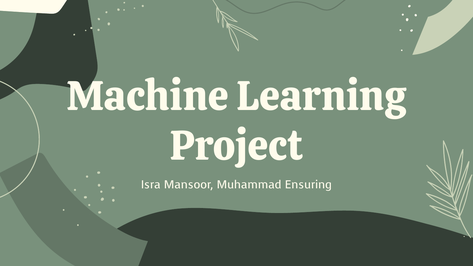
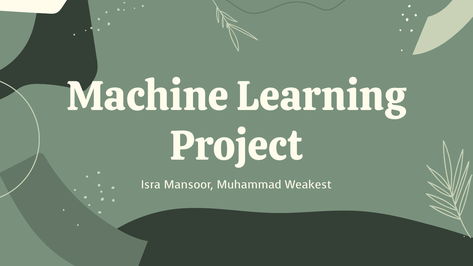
Ensuring: Ensuring -> Weakest
